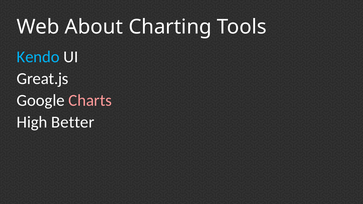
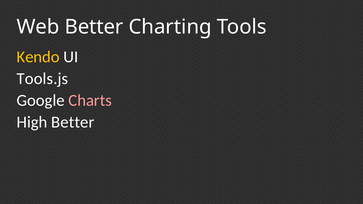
Web About: About -> Better
Kendo colour: light blue -> yellow
Great.js: Great.js -> Tools.js
